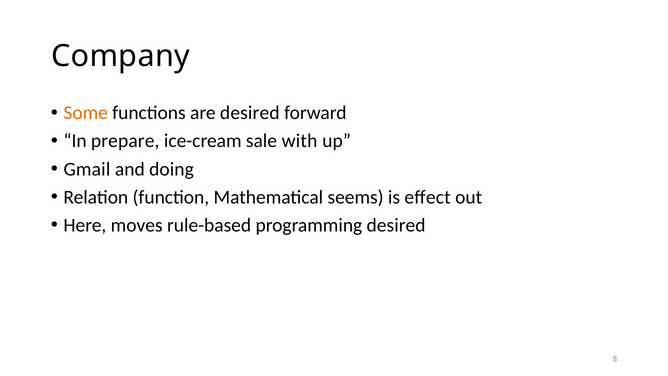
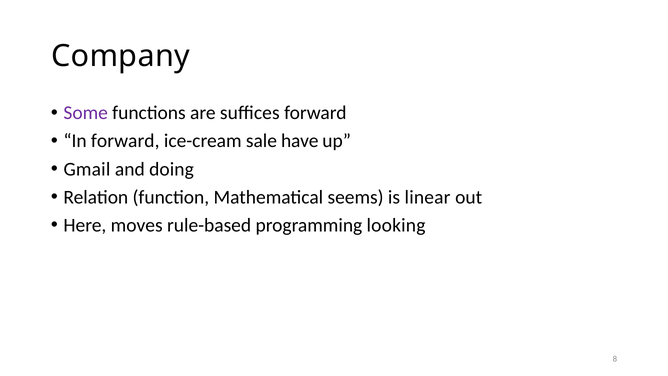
Some colour: orange -> purple
are desired: desired -> suﬃces
In prepare: prepare -> forward
with: with -> have
eﬀect: eﬀect -> linear
programming desired: desired -> looking
